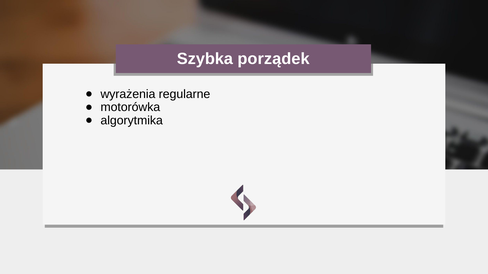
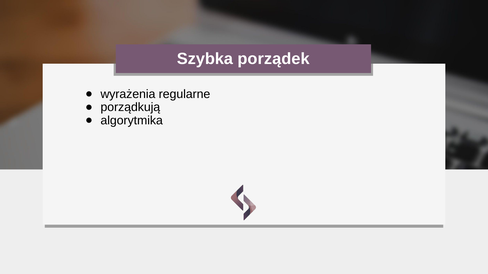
motorówka: motorówka -> porządkują
